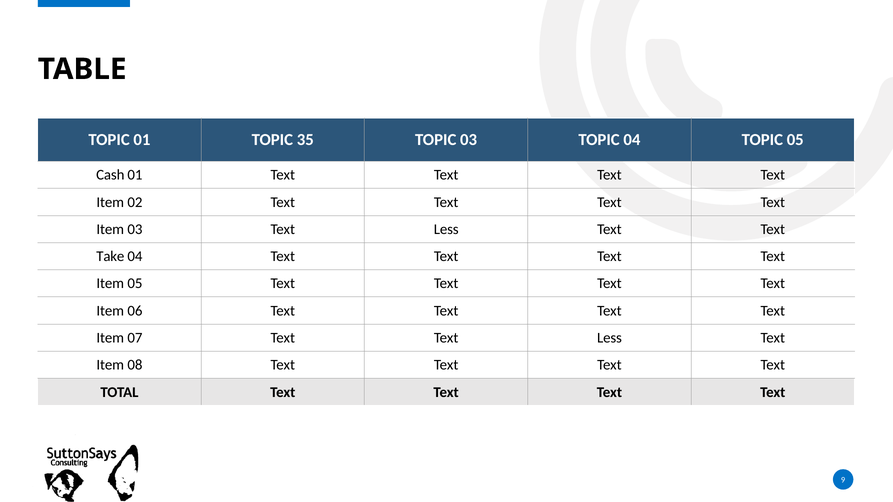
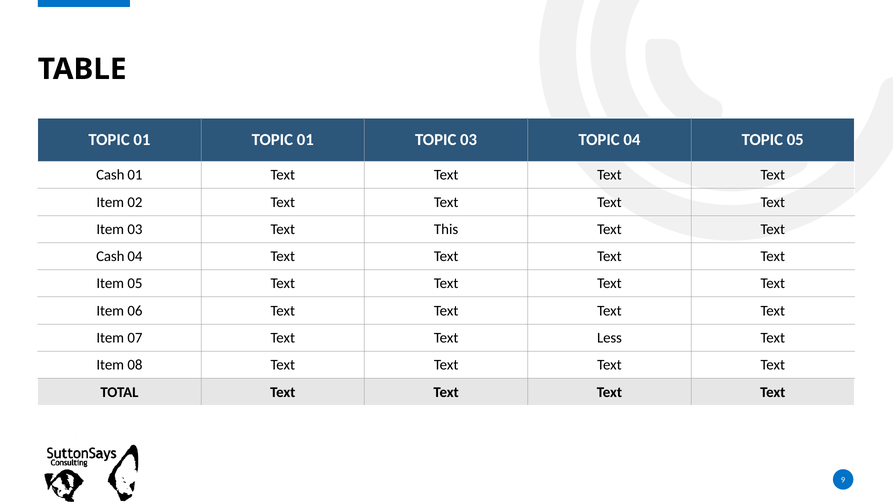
01 TOPIC 35: 35 -> 01
03 Text Less: Less -> This
Take at (110, 257): Take -> Cash
